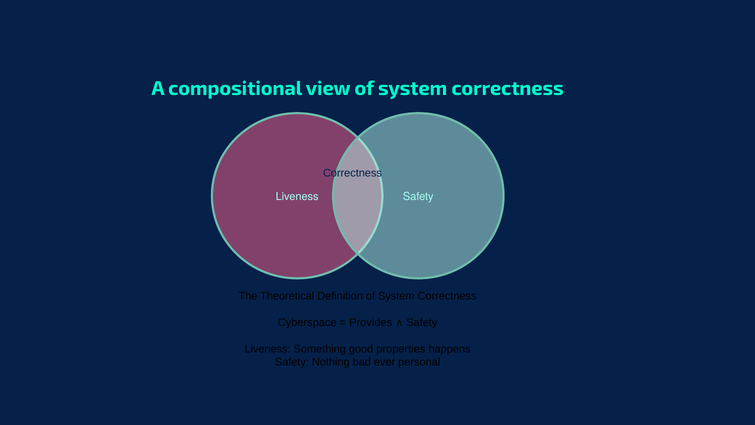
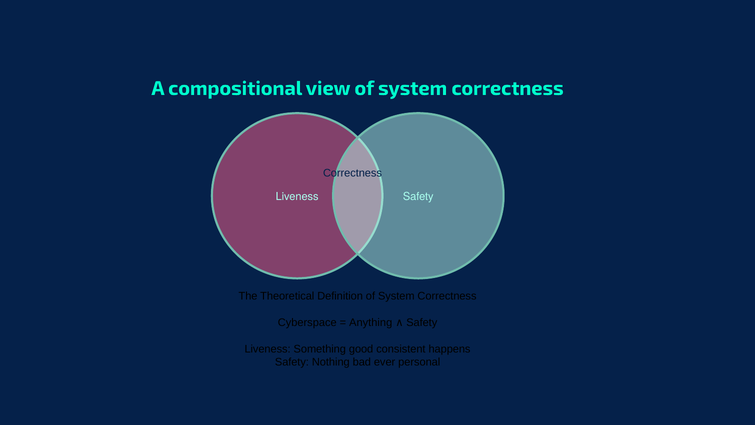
Provides: Provides -> Anything
properties: properties -> consistent
